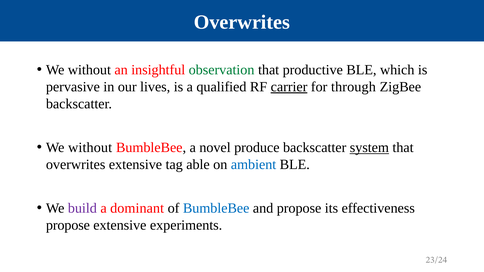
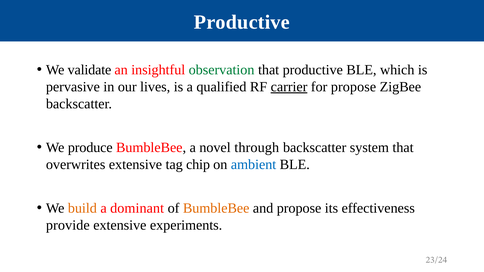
Overwrites at (242, 22): Overwrites -> Productive
without at (89, 70): without -> validate
for through: through -> propose
without at (90, 148): without -> produce
produce: produce -> through
system underline: present -> none
able: able -> chip
build colour: purple -> orange
BumbleBee at (216, 208) colour: blue -> orange
propose at (68, 225): propose -> provide
